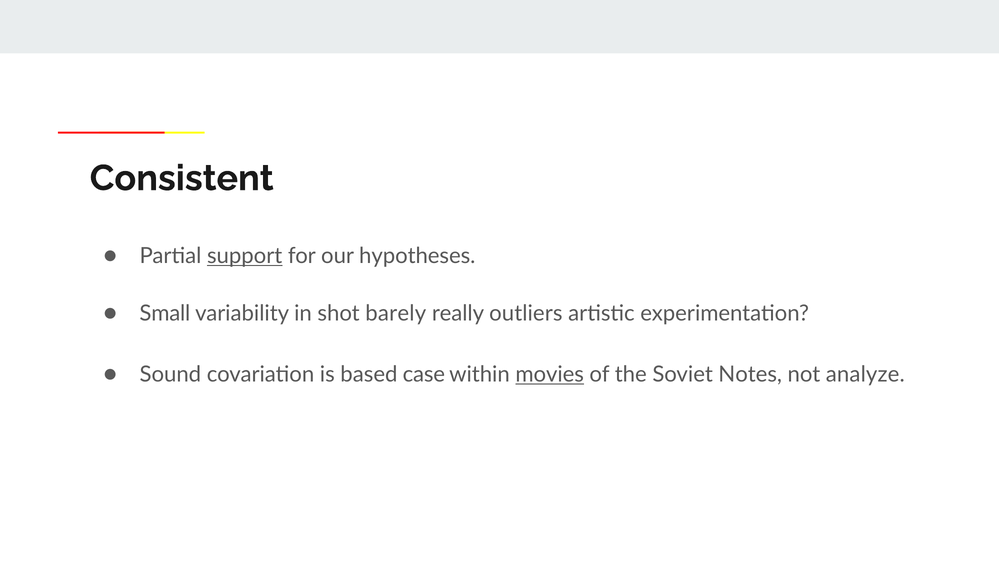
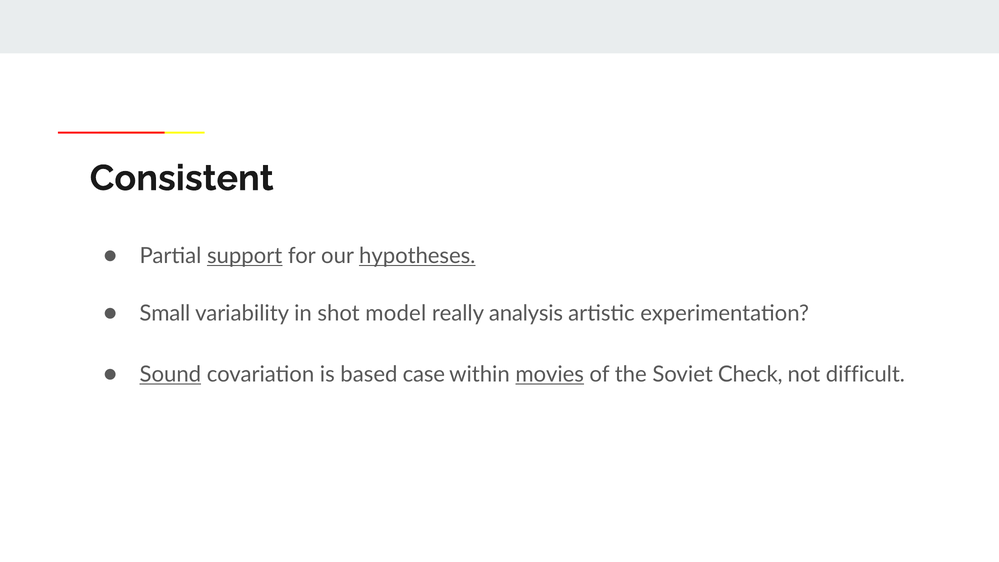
hypotheses underline: none -> present
barely: barely -> model
outliers: outliers -> analysis
Sound underline: none -> present
Notes: Notes -> Check
analyze: analyze -> difficult
